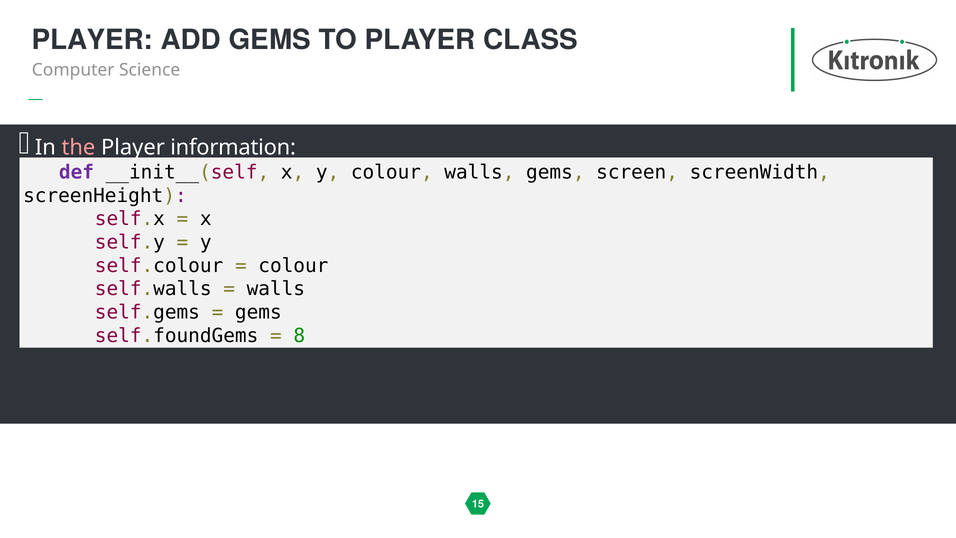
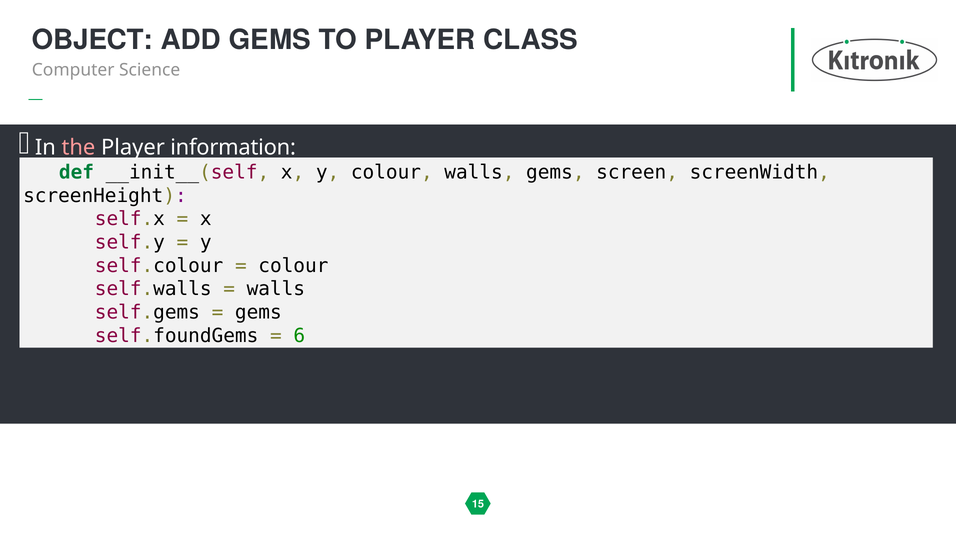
PLAYER at (92, 40): PLAYER -> OBJECT
def colour: purple -> green
8: 8 -> 6
